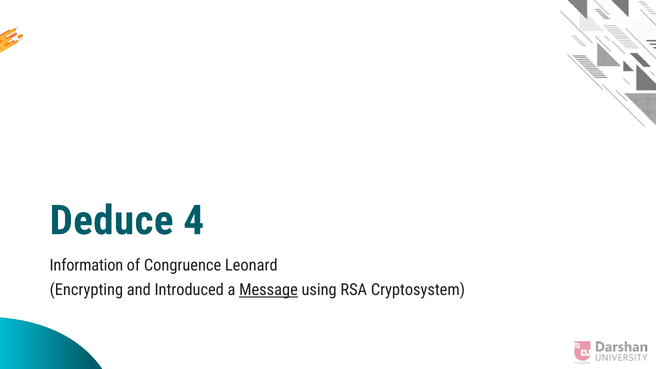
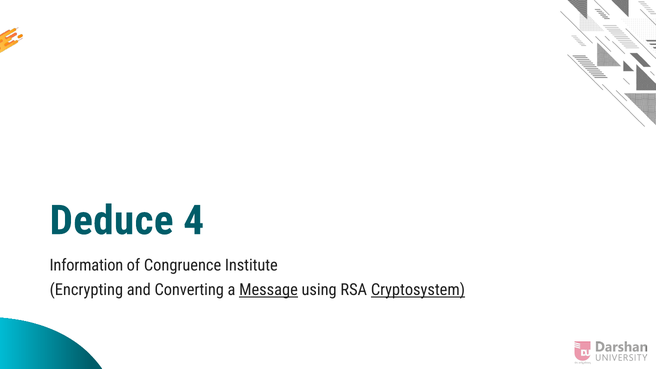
Leonard: Leonard -> Institute
Introduced: Introduced -> Converting
Cryptosystem underline: none -> present
